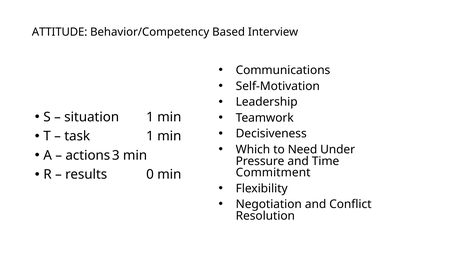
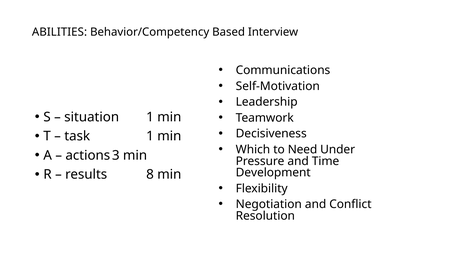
ATTITUDE: ATTITUDE -> ABILITIES
0: 0 -> 8
Commitment: Commitment -> Development
